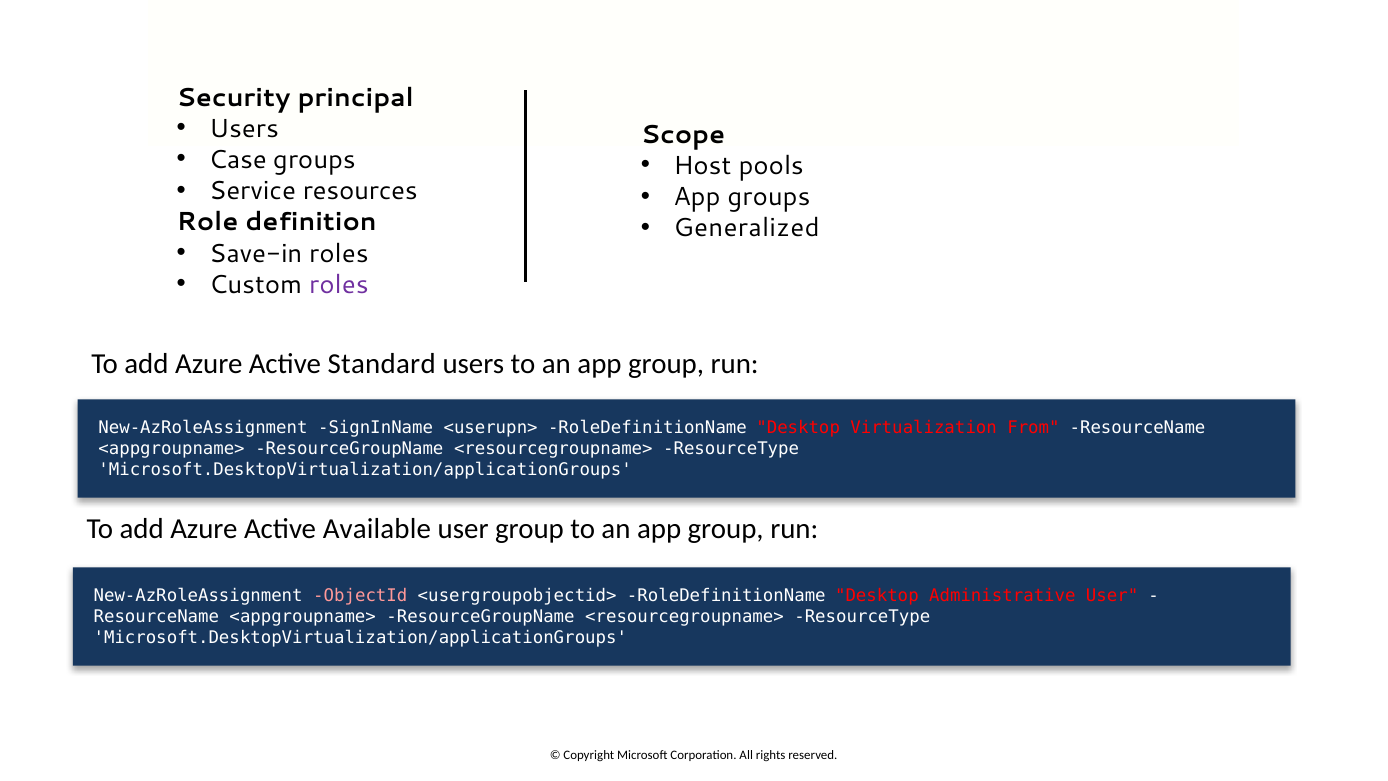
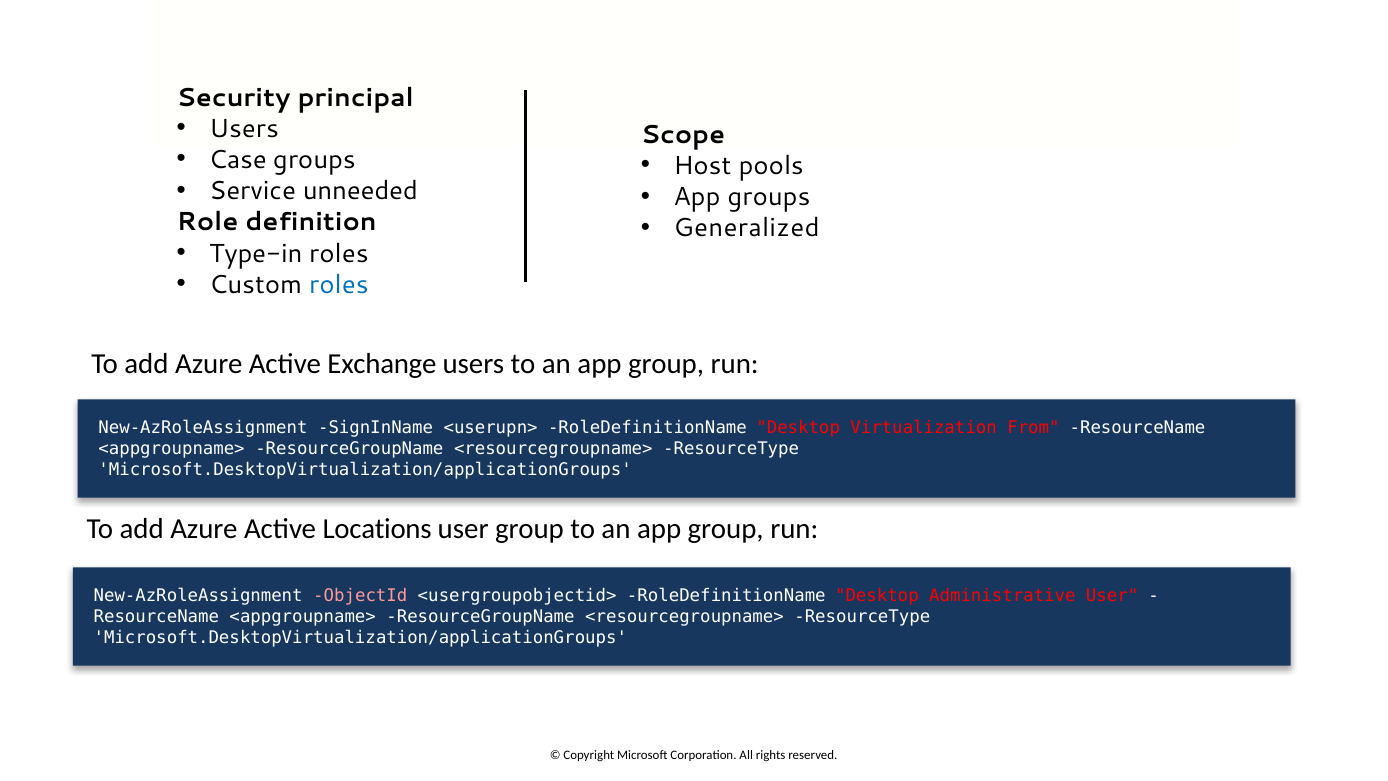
resources: resources -> unneeded
Save-in: Save-in -> Type-in
roles at (339, 285) colour: purple -> blue
Standard: Standard -> Exchange
Available: Available -> Locations
